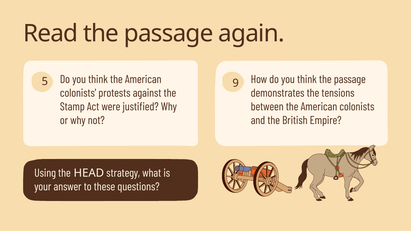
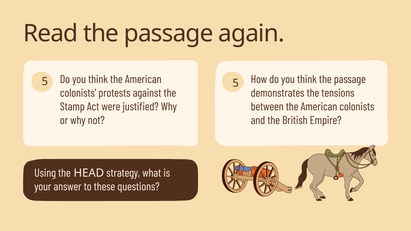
5 9: 9 -> 5
